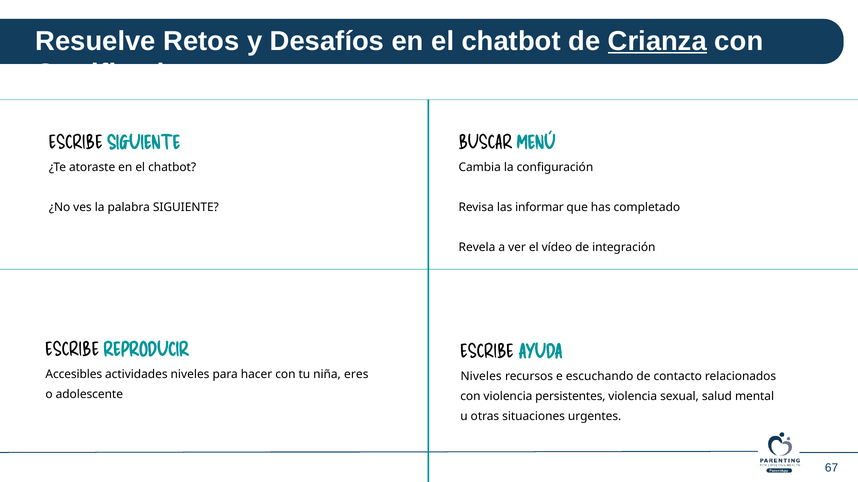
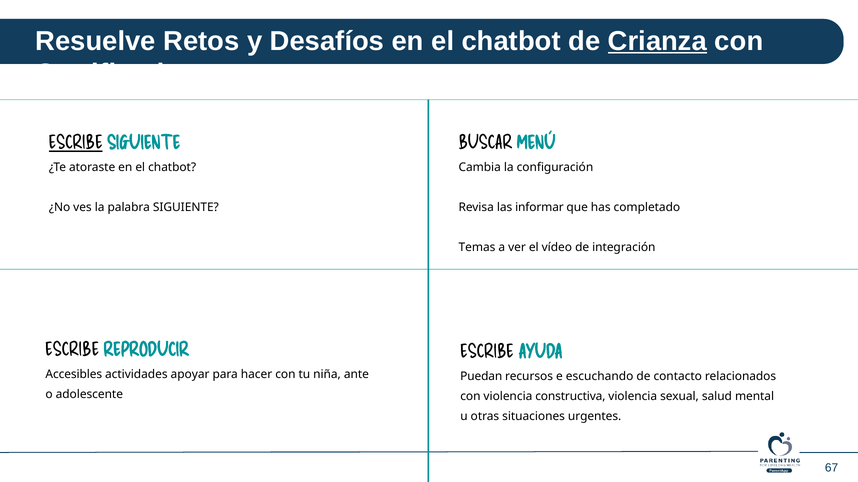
ESCRIBE at (76, 143) underline: none -> present
Revela: Revela -> Temas
actividades niveles: niveles -> apoyar
eres: eres -> ante
Niveles at (481, 377): Niveles -> Puedan
persistentes: persistentes -> constructiva
